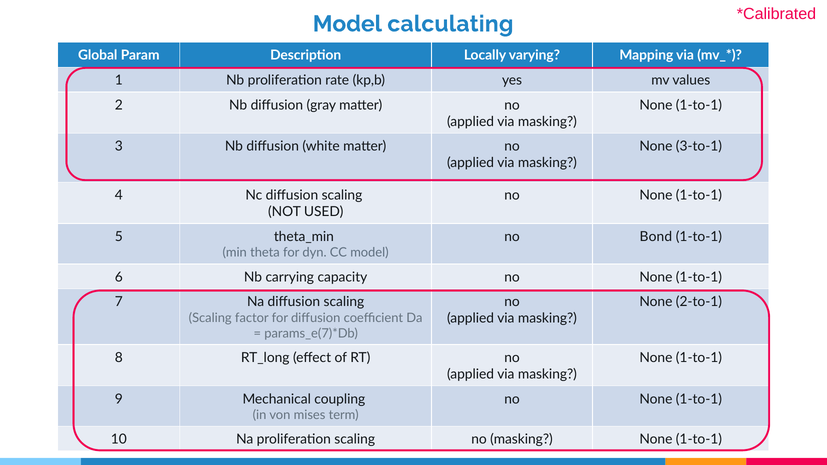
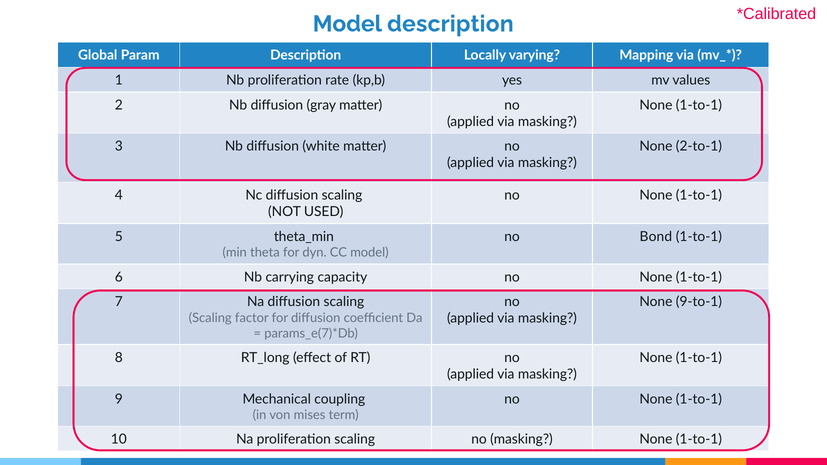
Model calculating: calculating -> description
3-to-1: 3-to-1 -> 2-to-1
2-to-1: 2-to-1 -> 9-to-1
